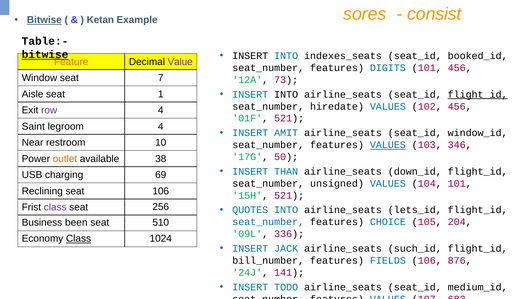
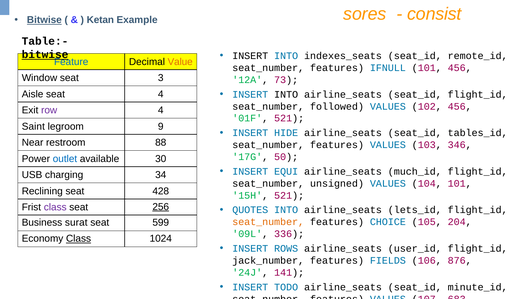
booked_id: booked_id -> remote_id
Feature colour: orange -> blue
Value colour: purple -> orange
DIGITS: DIGITS -> IFNULL
7: 7 -> 3
flight_id at (478, 95) underline: present -> none
seat 1: 1 -> 4
hiredate: hiredate -> followed
legroom 4: 4 -> 9
AMIT: AMIT -> HIDE
window_id: window_id -> tables_id
10: 10 -> 88
VALUES at (388, 145) underline: present -> none
outlet colour: orange -> blue
38: 38 -> 30
THAN: THAN -> EQUI
down_id: down_id -> much_id
69: 69 -> 34
seat 106: 106 -> 428
256 underline: none -> present
been: been -> surat
510: 510 -> 599
seat_number at (268, 222) colour: blue -> orange
JACK: JACK -> ROWS
such_id: such_id -> user_id
bill_number: bill_number -> jack_number
medium_id: medium_id -> minute_id
